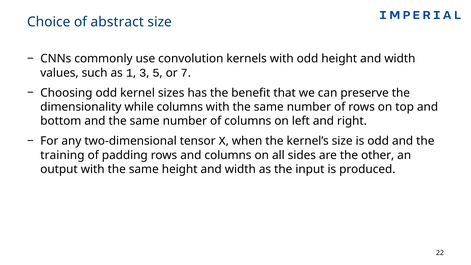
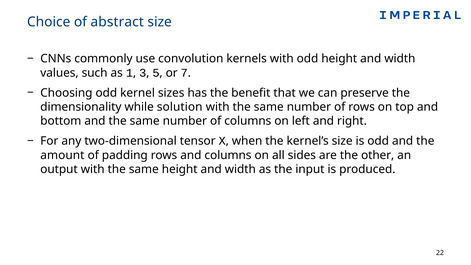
while columns: columns -> solution
training: training -> amount
